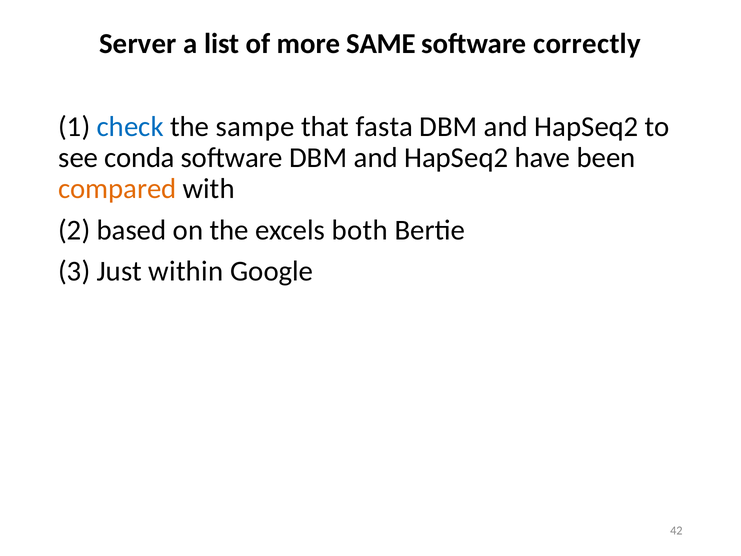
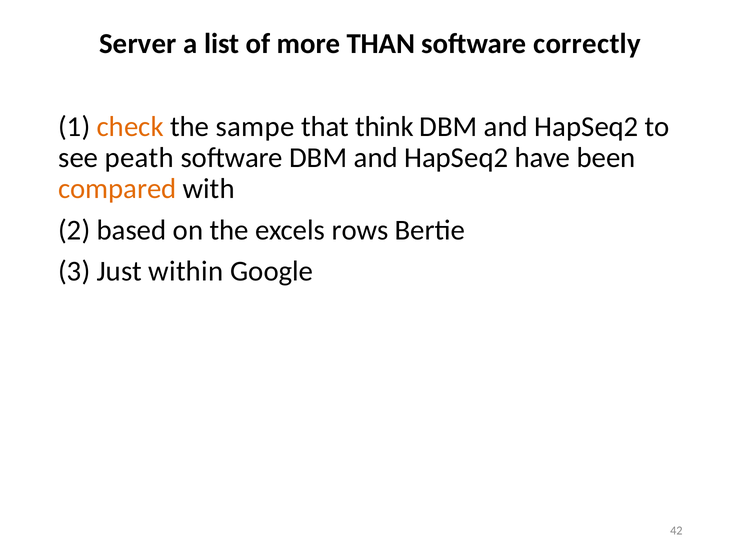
SAME: SAME -> THAN
check colour: blue -> orange
fasta: fasta -> think
conda: conda -> peath
both: both -> rows
